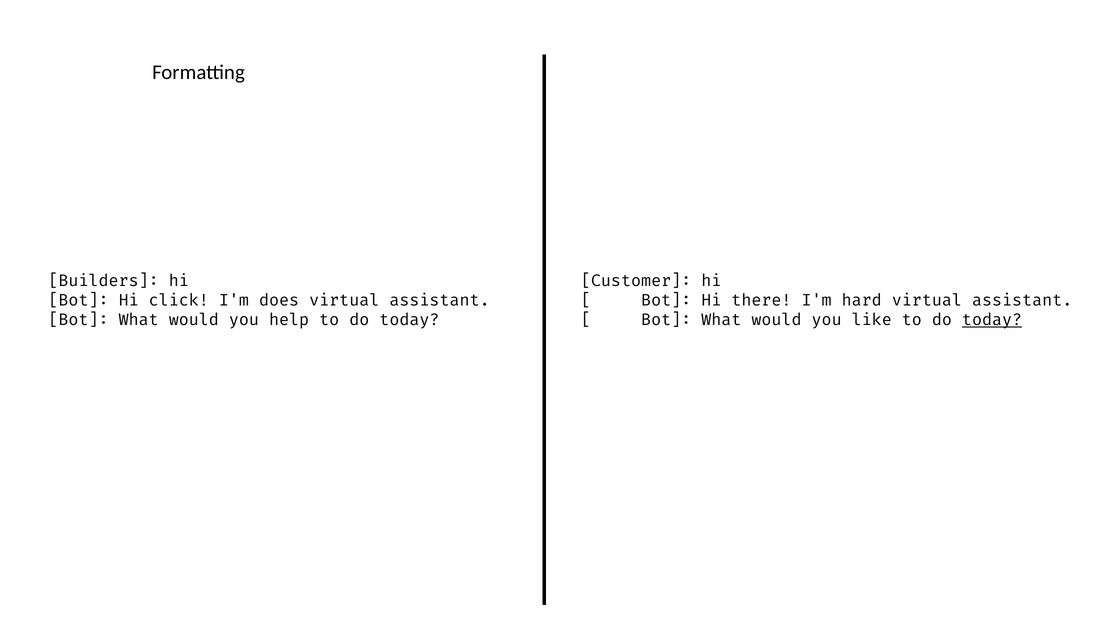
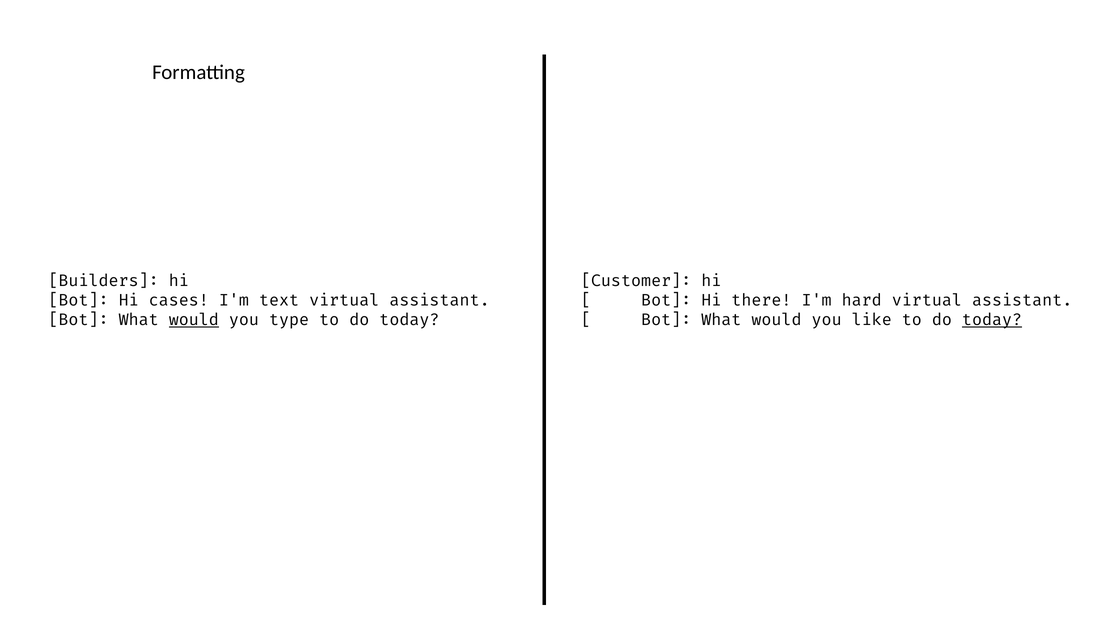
click: click -> cases
does: does -> text
would at (194, 320) underline: none -> present
help: help -> type
